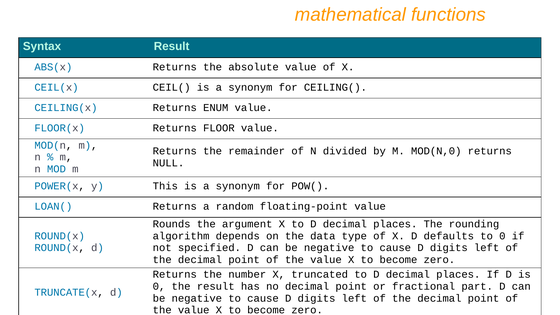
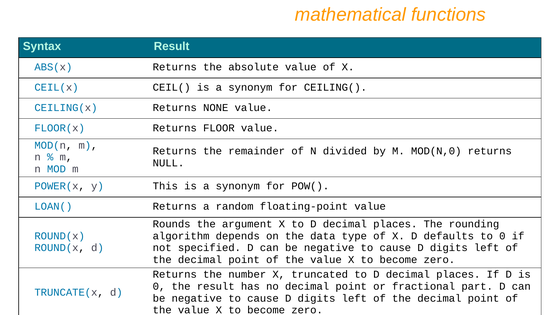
ENUM: ENUM -> NONE
